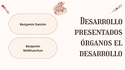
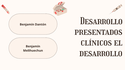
órganos: órganos -> clínicos
